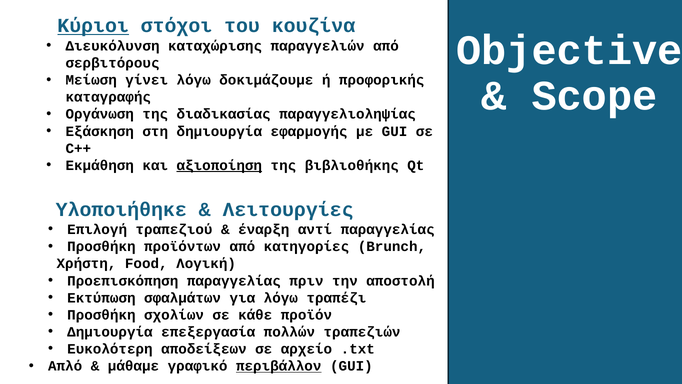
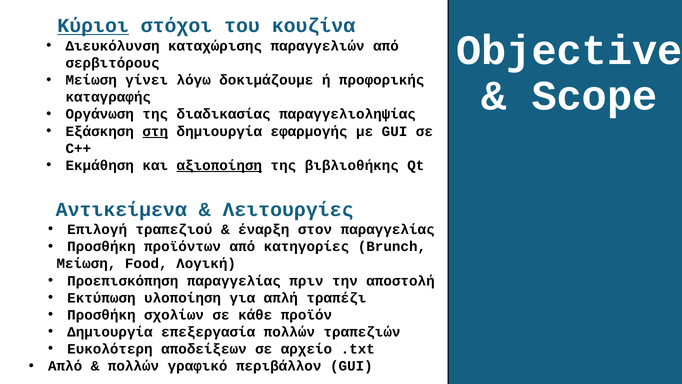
στη underline: none -> present
Υλοποιήθηκε: Υλοποιήθηκε -> Αντικείμενα
αντί: αντί -> στον
Χρήστη at (86, 263): Χρήστη -> Μείωση
σφαλμάτων: σφαλμάτων -> υλοποίηση
για λόγω: λόγω -> απλή
μάθαμε at (133, 366): μάθαμε -> πολλών
περιβάλλον underline: present -> none
